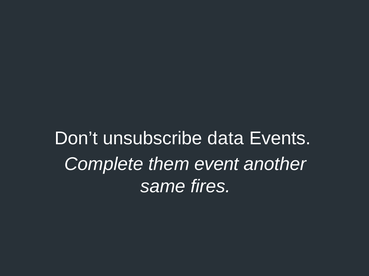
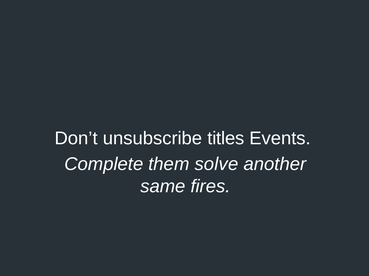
data: data -> titles
event: event -> solve
